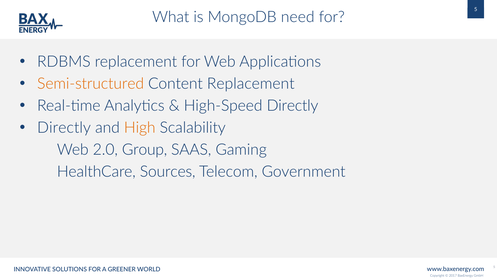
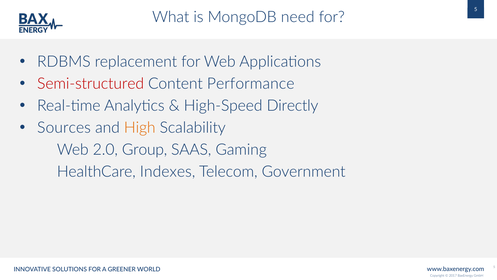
Semi-structured colour: orange -> red
Content Replacement: Replacement -> Performance
Directly at (64, 127): Directly -> Sources
Sources: Sources -> Indexes
